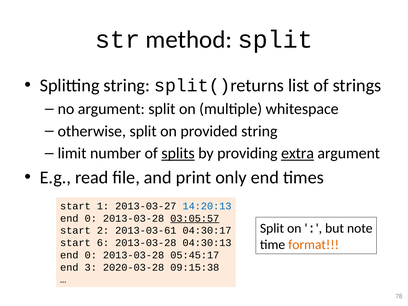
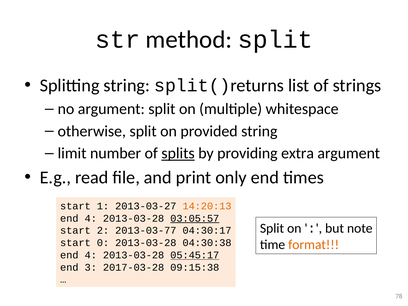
extra underline: present -> none
14:20:13 colour: blue -> orange
0 at (91, 218): 0 -> 4
2013-03-61: 2013-03-61 -> 2013-03-77
6: 6 -> 0
04:30:13: 04:30:13 -> 04:30:38
0 at (91, 255): 0 -> 4
05:45:17 underline: none -> present
2020-03-28: 2020-03-28 -> 2017-03-28
